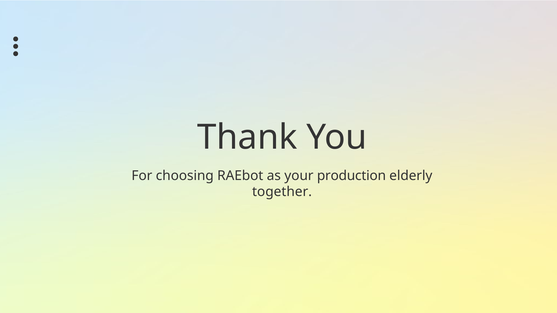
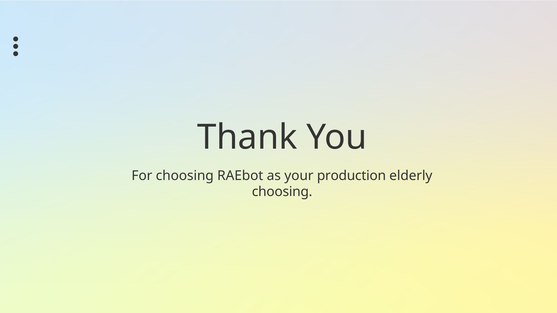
together at (282, 192): together -> choosing
